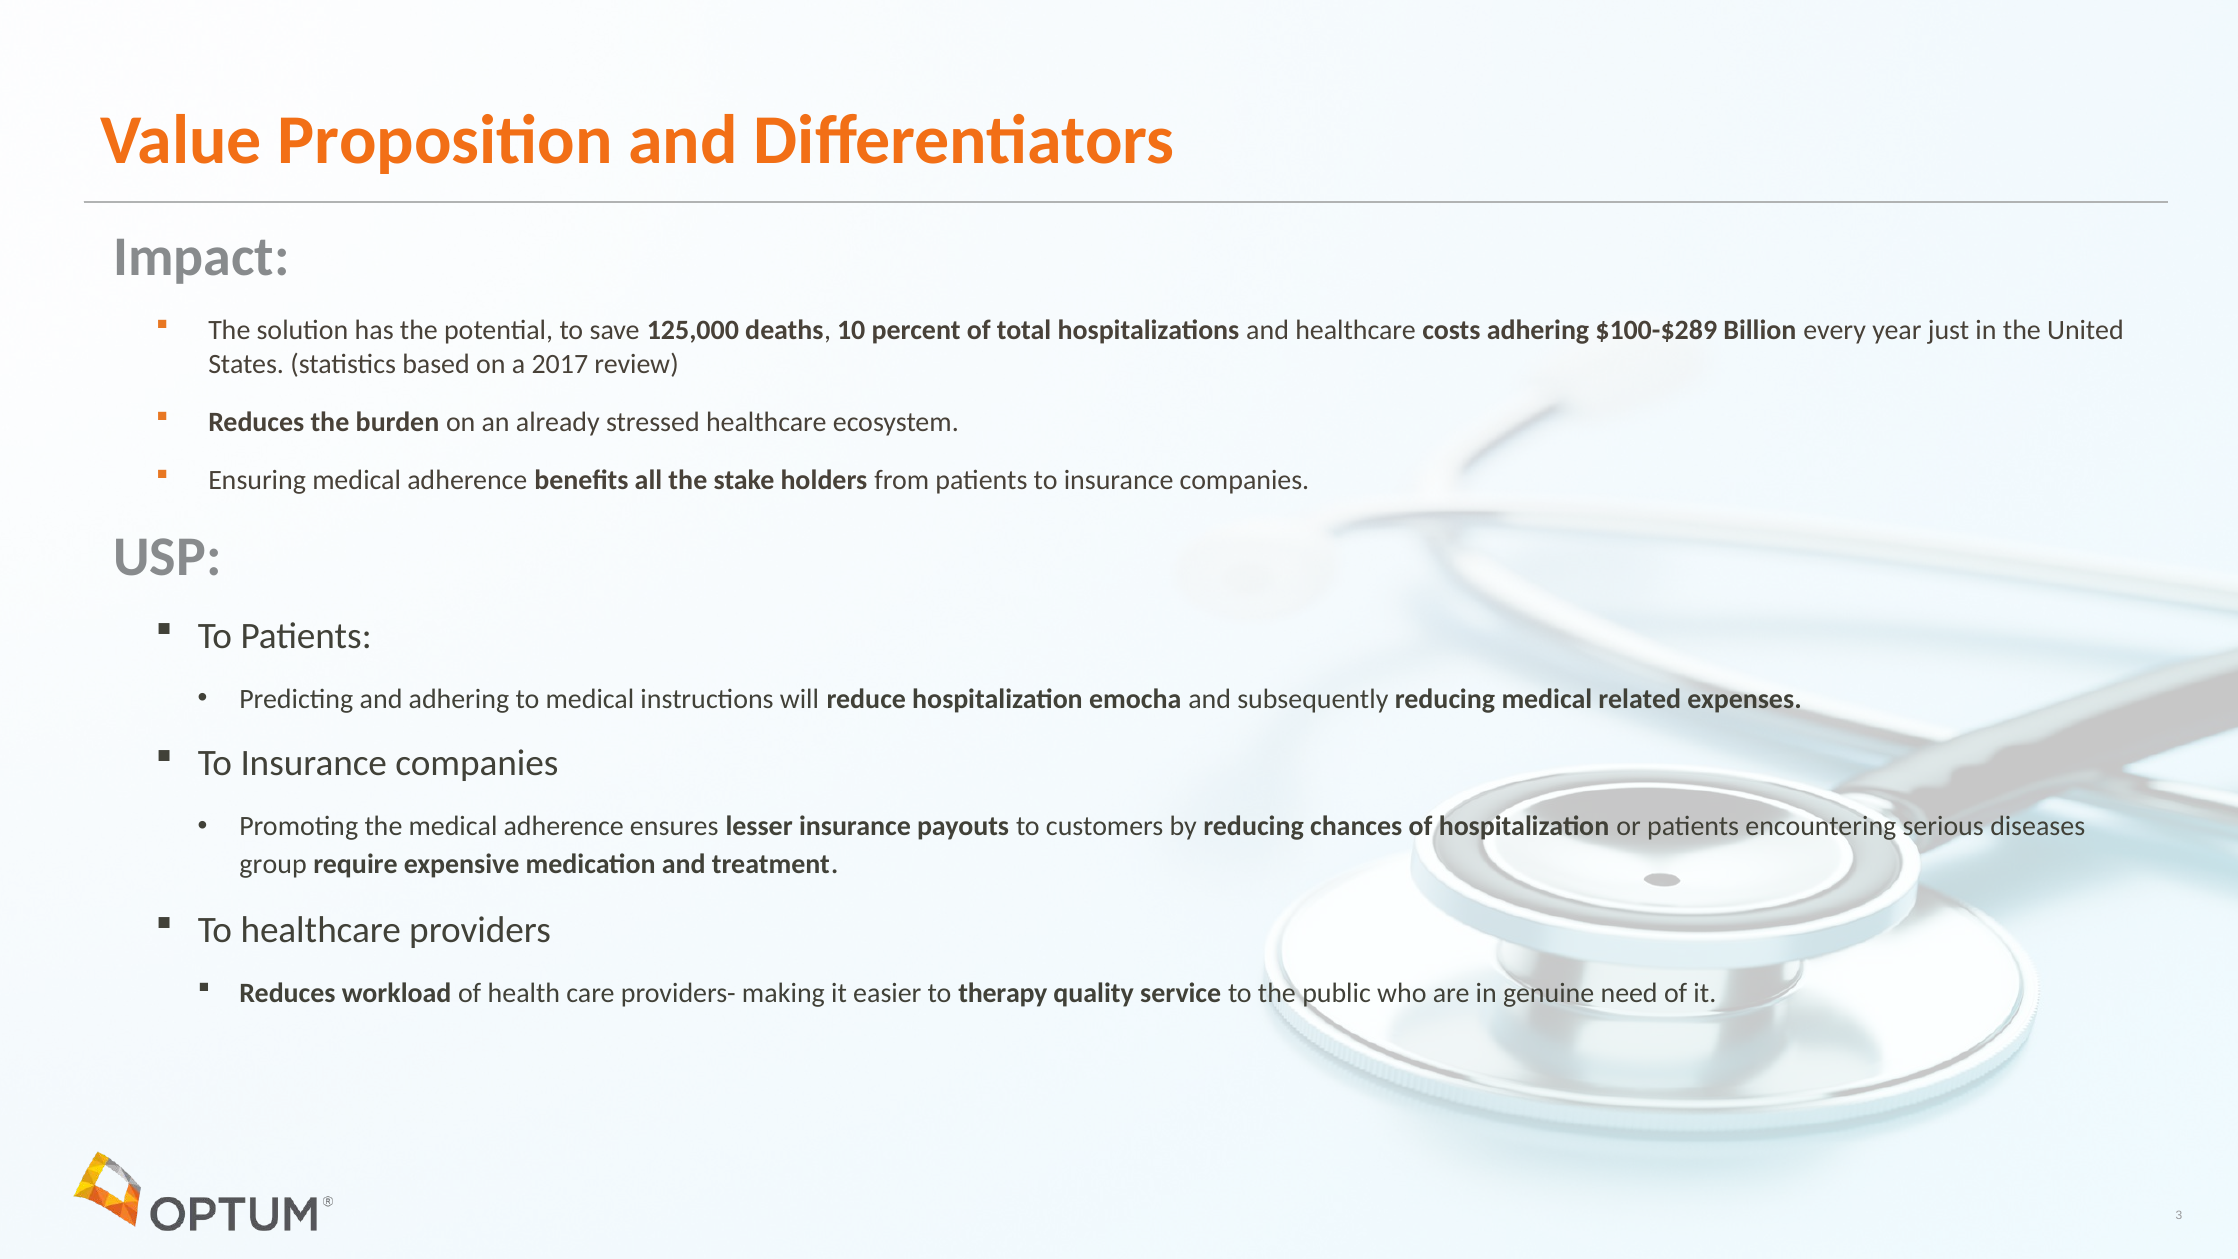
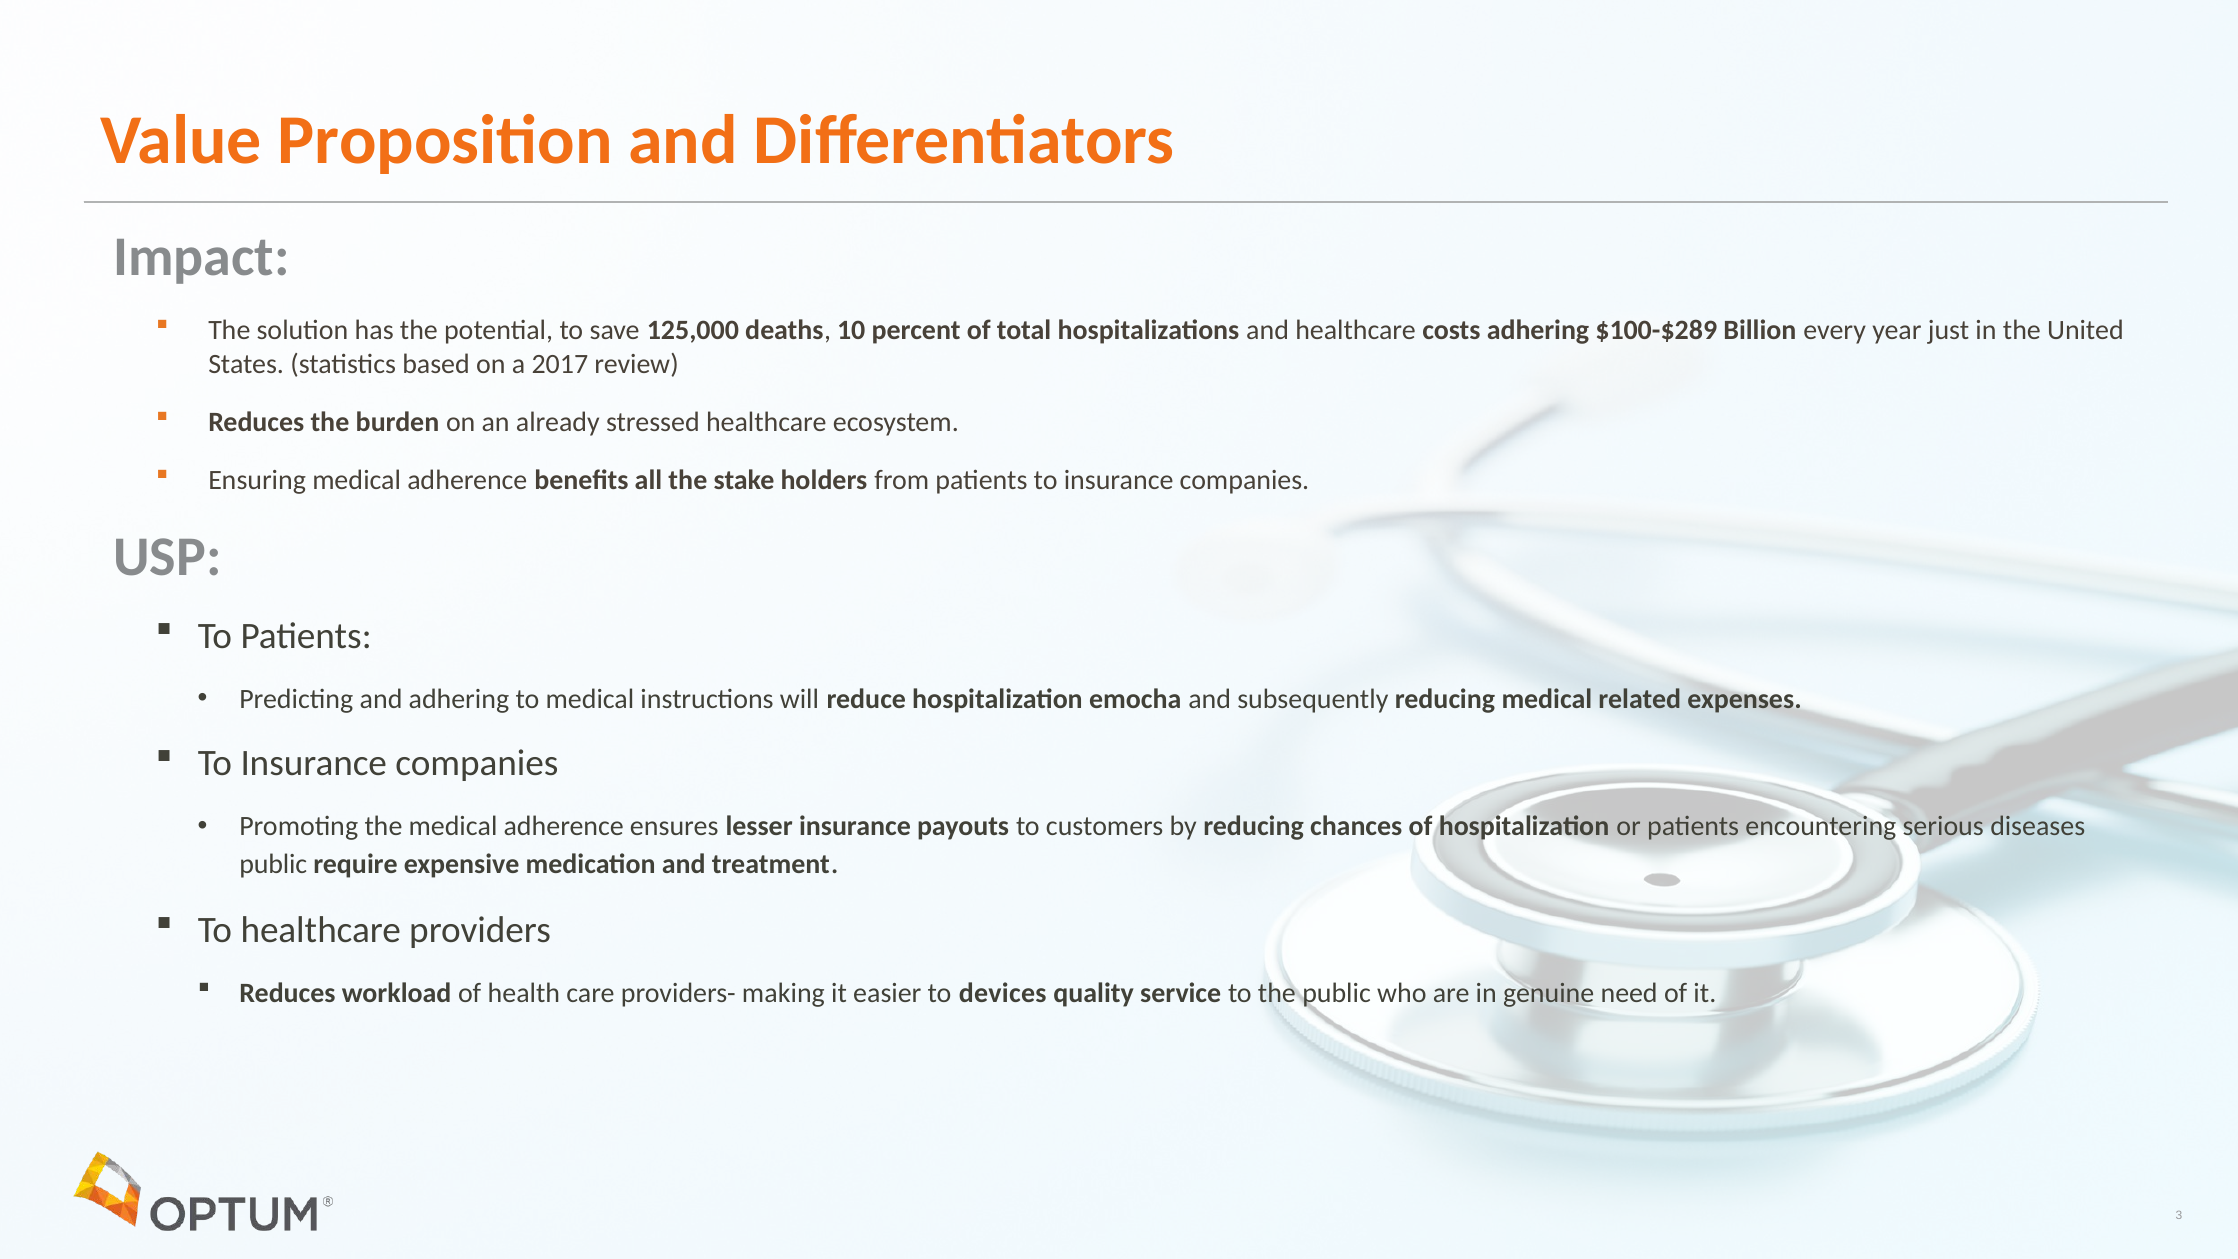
group at (273, 865): group -> public
therapy: therapy -> devices
